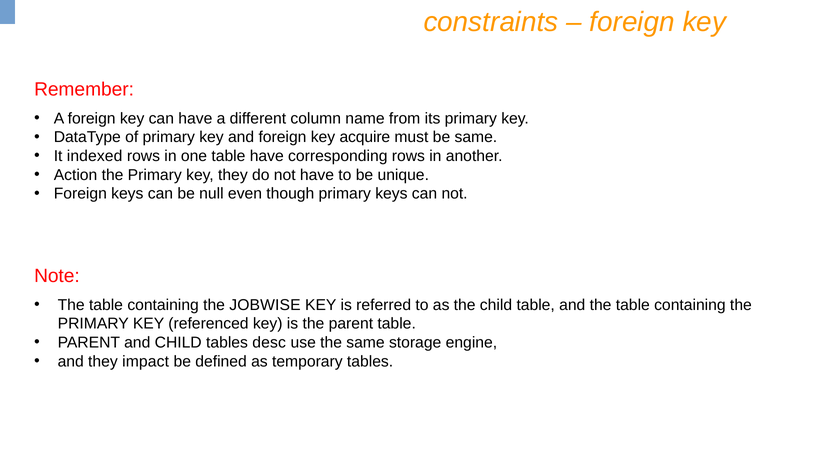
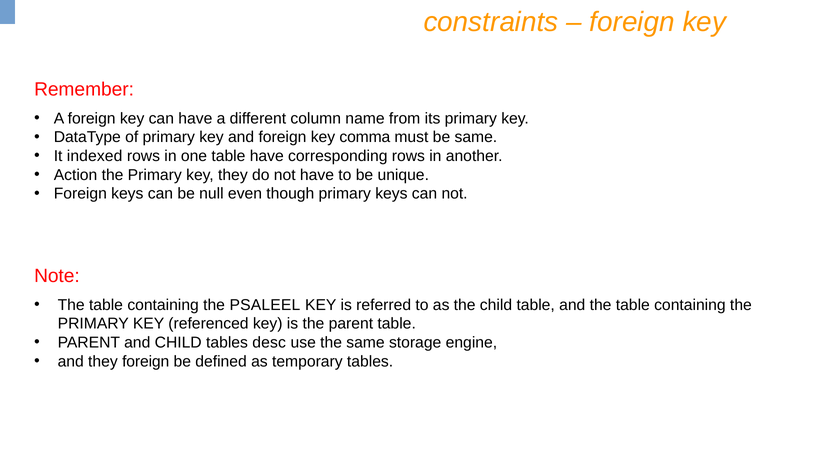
acquire: acquire -> comma
JOBWISE: JOBWISE -> PSALEEL
they impact: impact -> foreign
